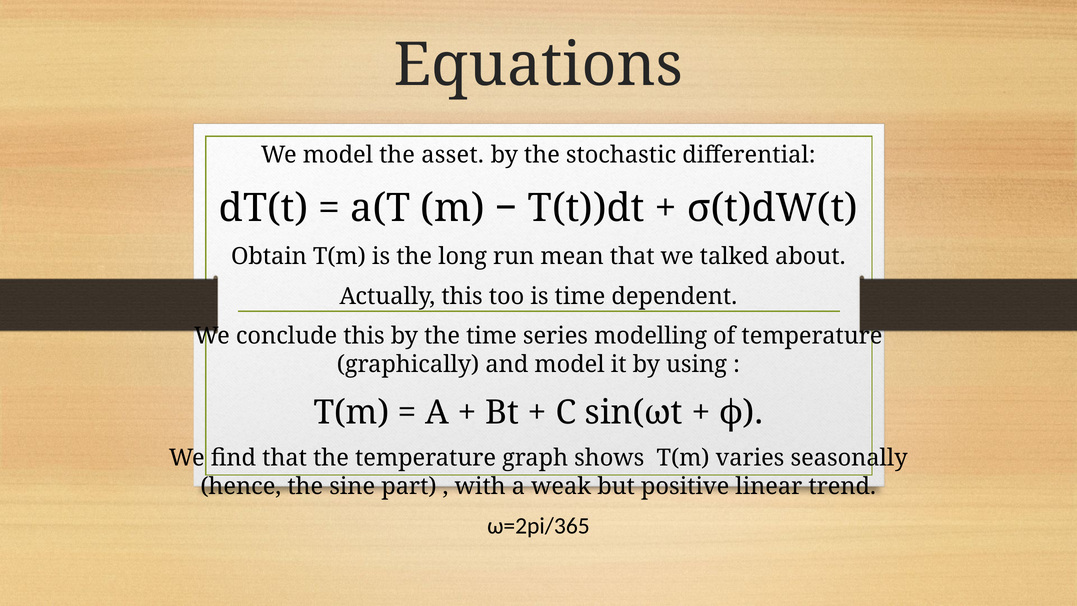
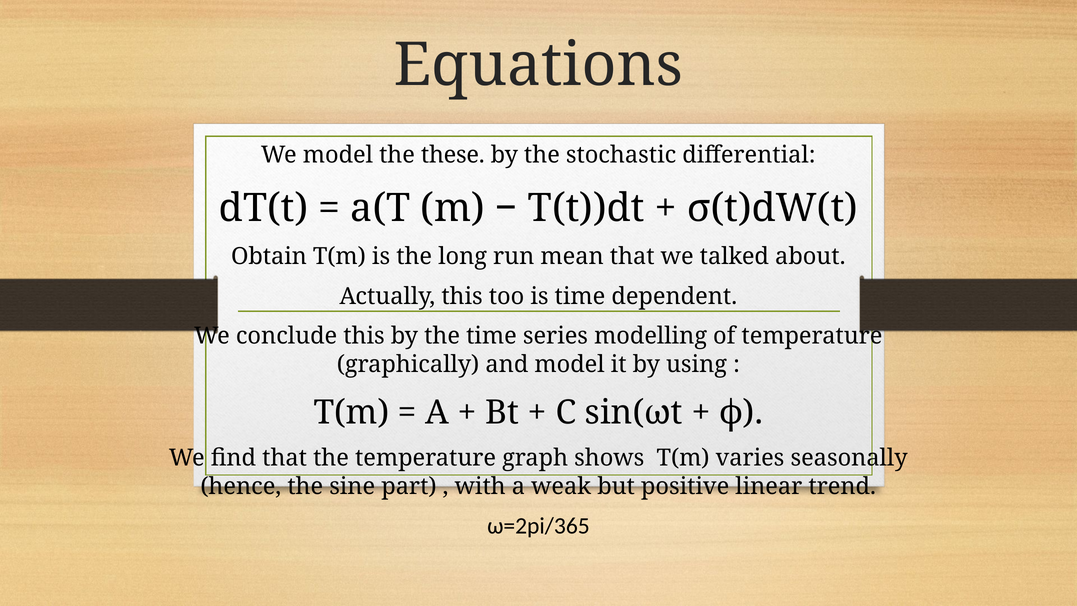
asset: asset -> these
